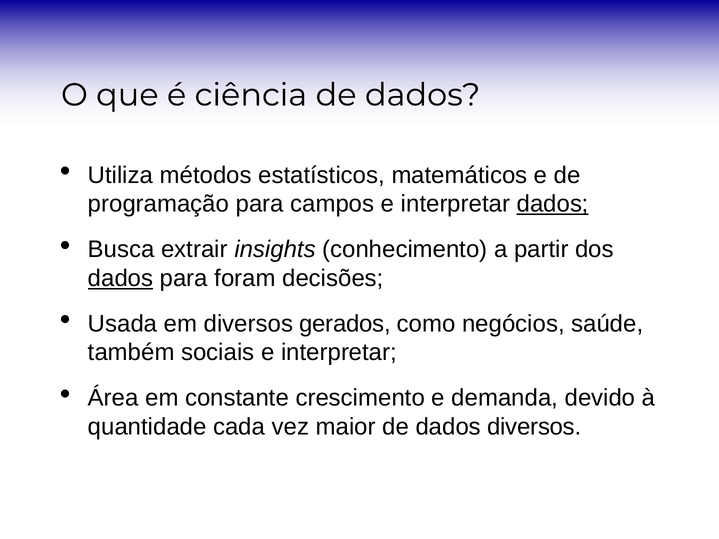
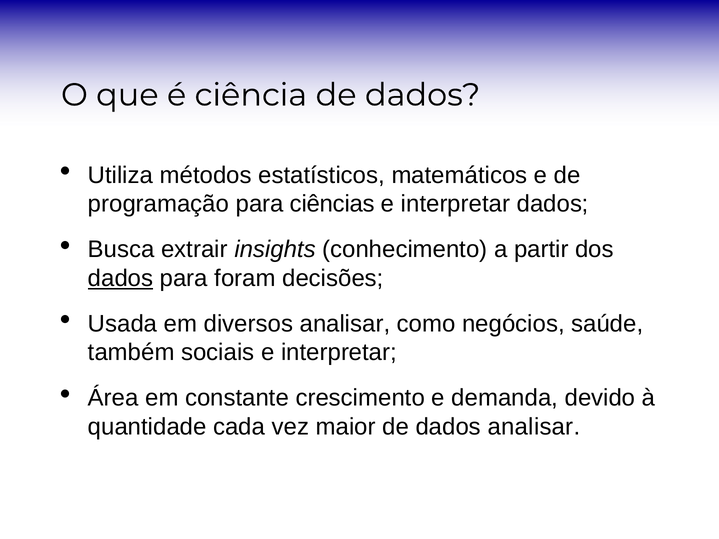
campos: campos -> ciências
dados at (553, 204) underline: present -> none
diversos gerados: gerados -> analisar
dados diversos: diversos -> analisar
